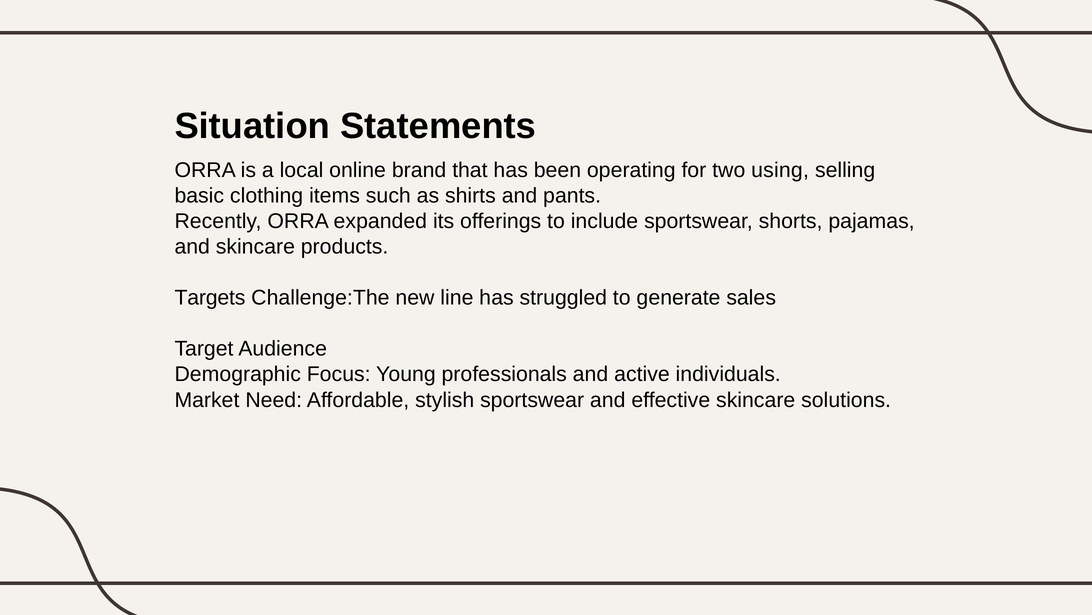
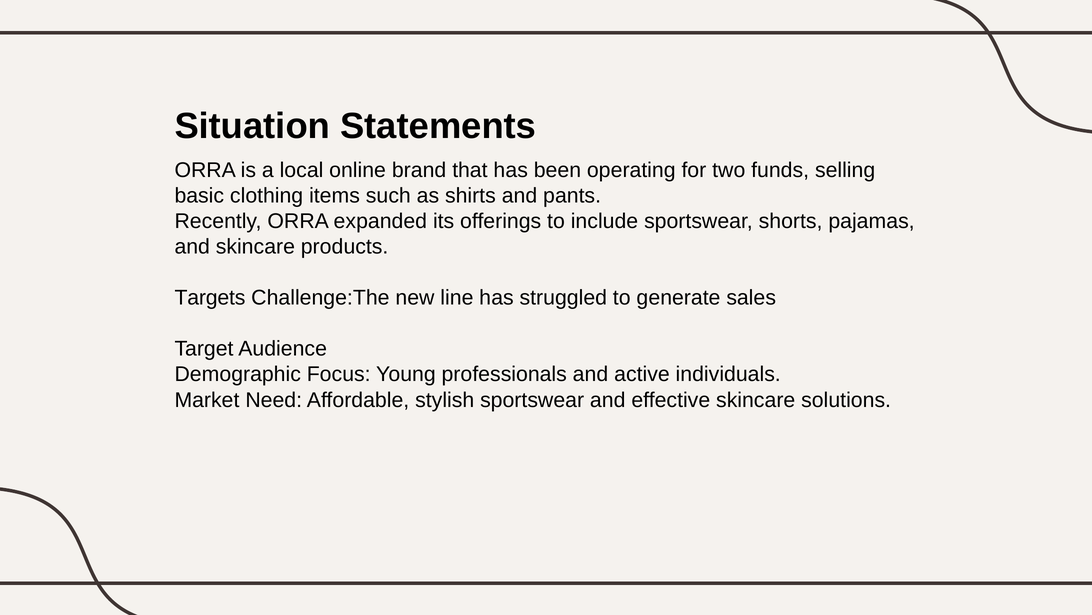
using: using -> funds
